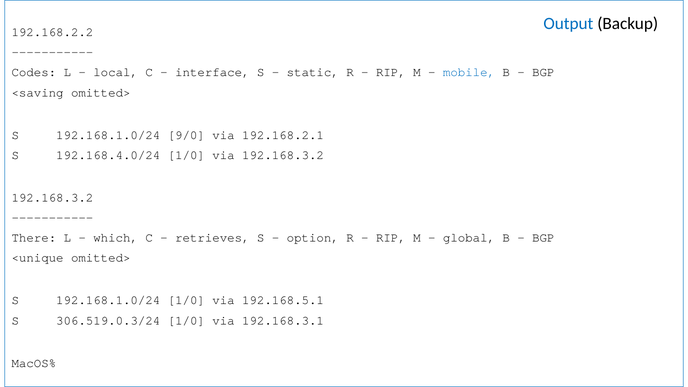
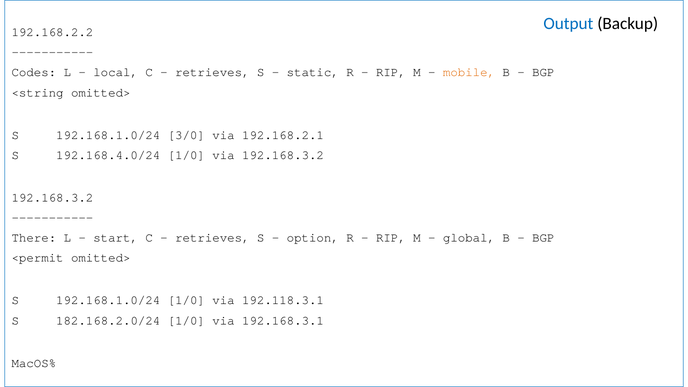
interface at (212, 72): interface -> retrieves
mobile colour: blue -> orange
<saving: <saving -> <string
9/0: 9/0 -> 3/0
which: which -> start
<unique: <unique -> <permit
192.168.5.1: 192.168.5.1 -> 192.118.3.1
306.519.0.3/24: 306.519.0.3/24 -> 182.168.2.0/24
